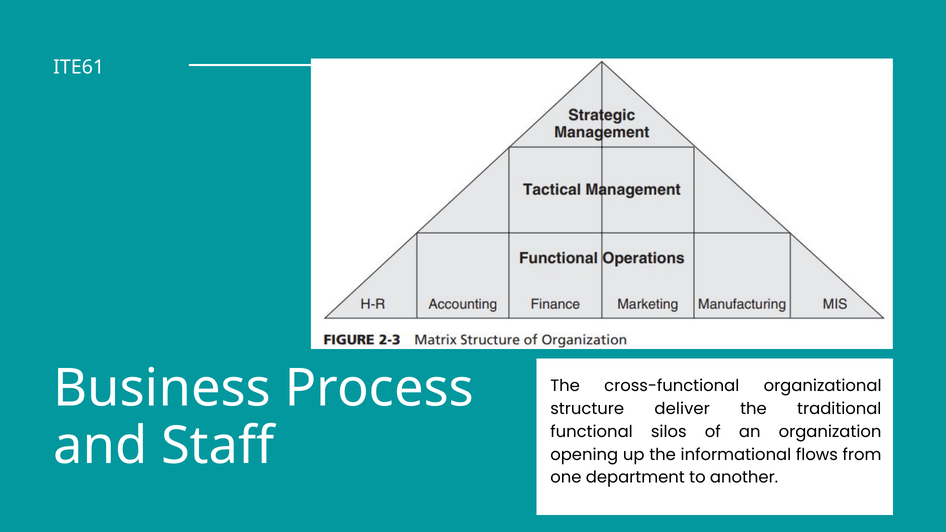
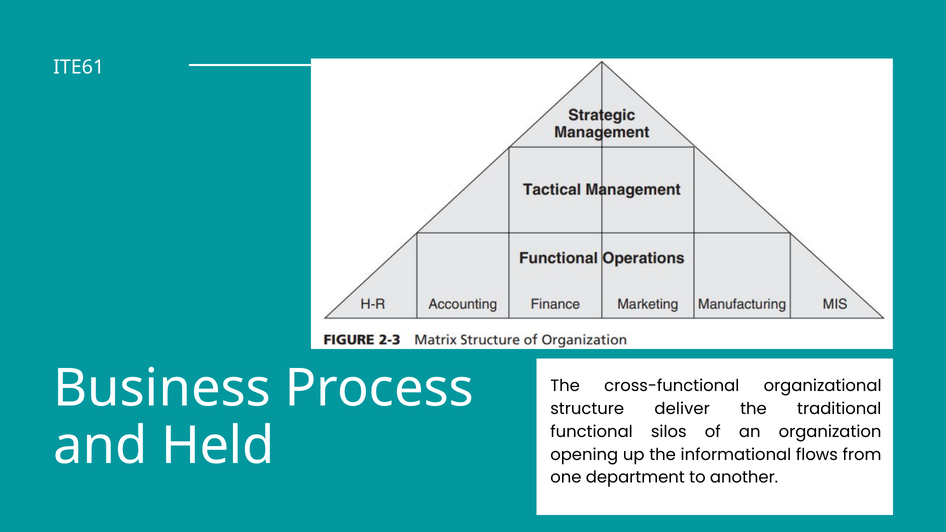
Staff: Staff -> Held
